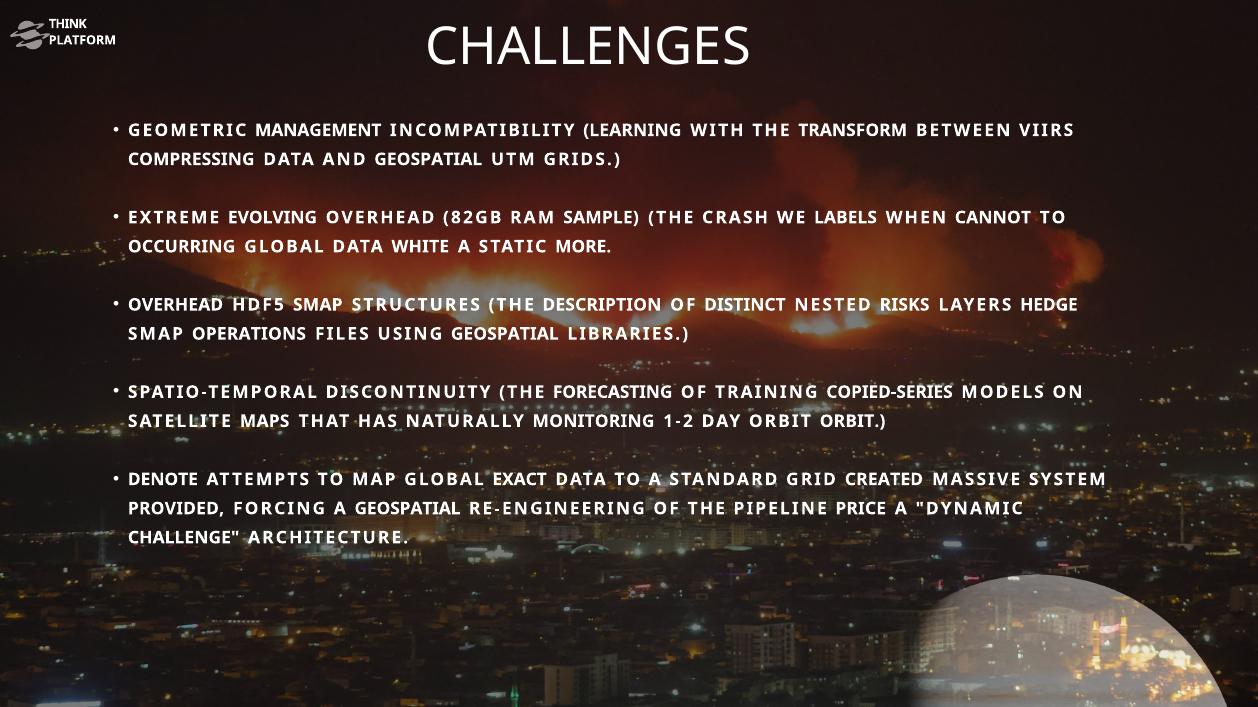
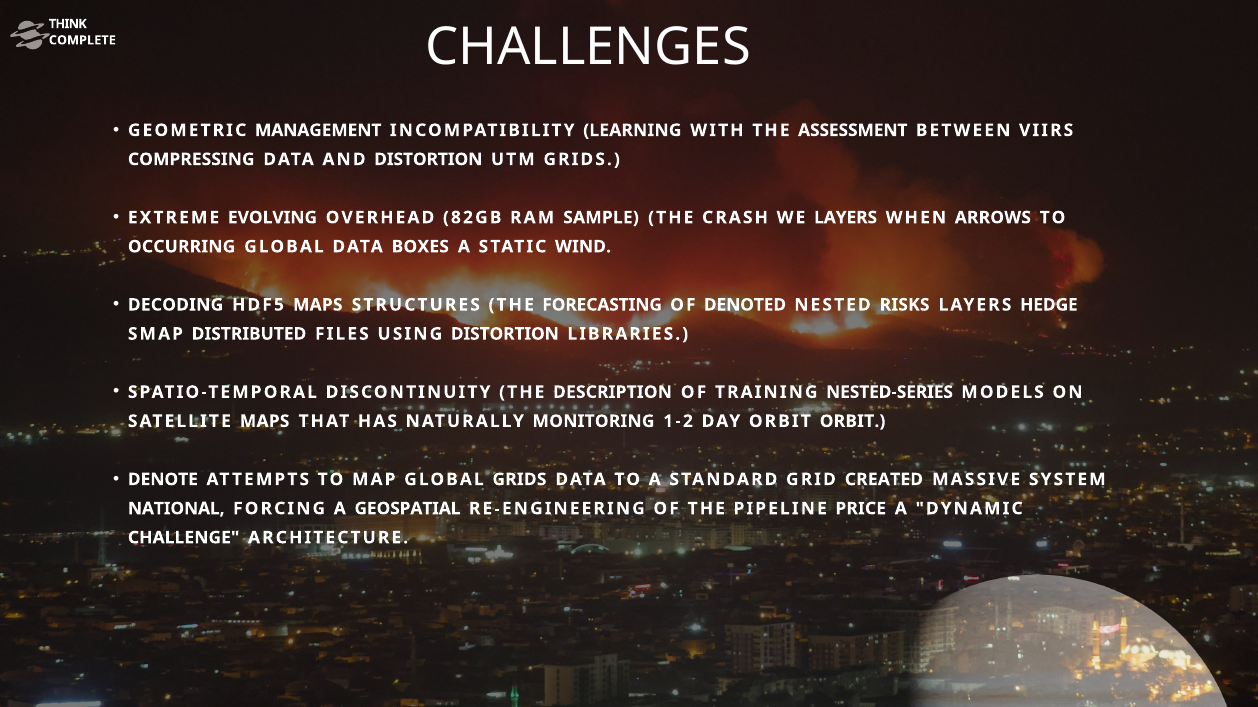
PLATFORM: PLATFORM -> COMPLETE
TRANSFORM: TRANSFORM -> ASSESSMENT
AND GEOSPATIAL: GEOSPATIAL -> DISTORTION
WE LABELS: LABELS -> LAYERS
CANNOT: CANNOT -> ARROWS
WHITE: WHITE -> BOXES
MORE: MORE -> WIND
OVERHEAD at (176, 305): OVERHEAD -> DECODING
HDF5 SMAP: SMAP -> MAPS
DESCRIPTION: DESCRIPTION -> FORECASTING
DISTINCT: DISTINCT -> DENOTED
OPERATIONS: OPERATIONS -> DISTRIBUTED
USING GEOSPATIAL: GEOSPATIAL -> DISTORTION
FORECASTING: FORECASTING -> DESCRIPTION
COPIED-SERIES: COPIED-SERIES -> NESTED-SERIES
GLOBAL EXACT: EXACT -> GRIDS
PROVIDED: PROVIDED -> NATIONAL
